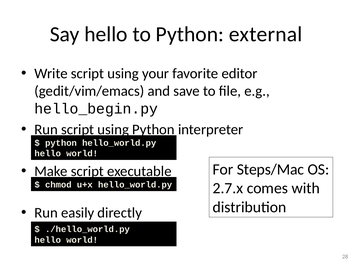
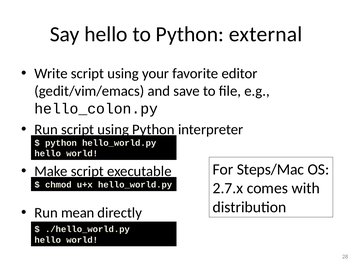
hello_begin.py: hello_begin.py -> hello_colon.py
easily: easily -> mean
